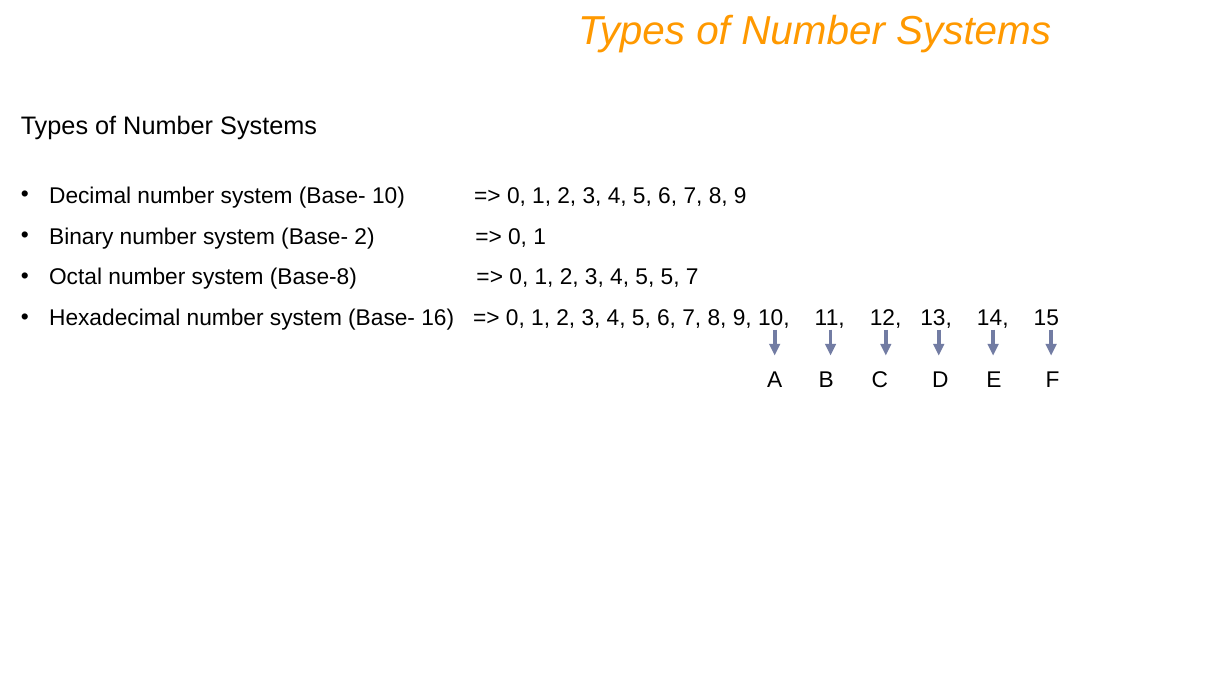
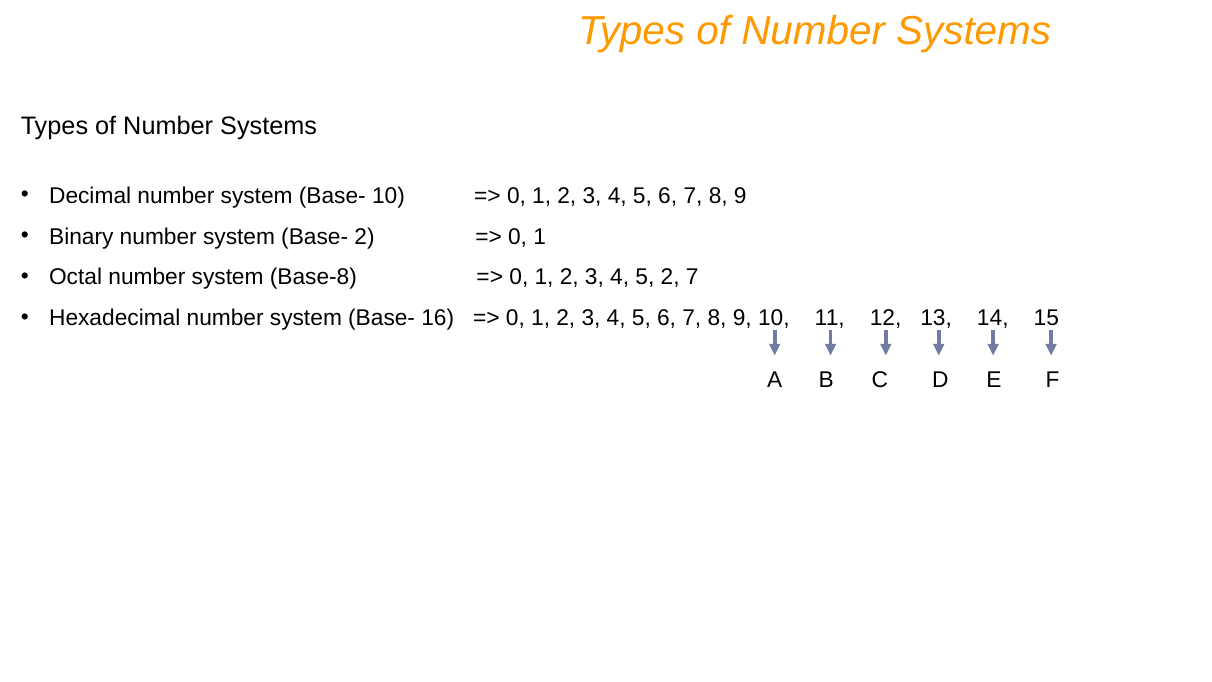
5 5: 5 -> 2
